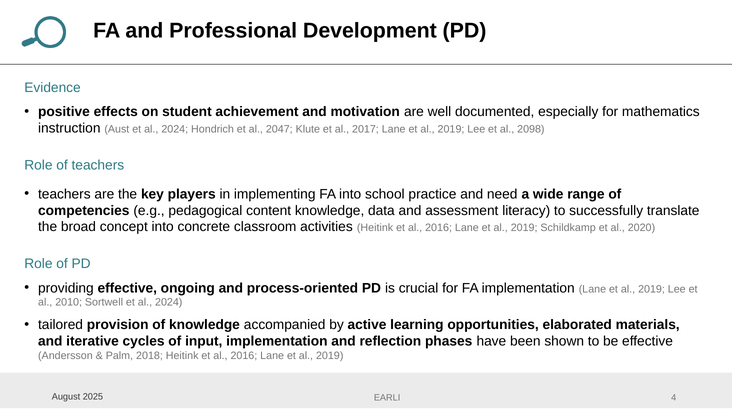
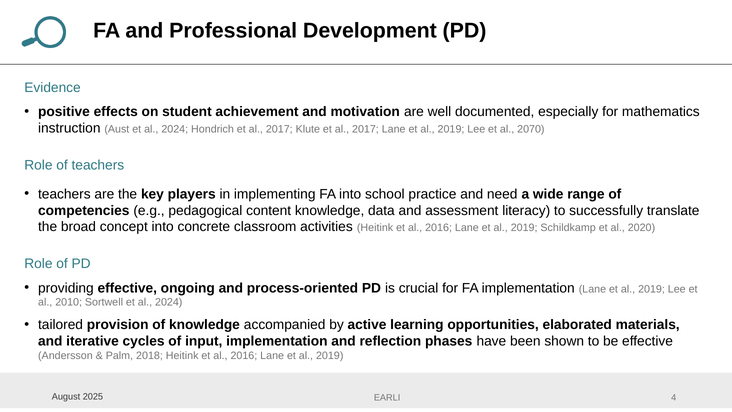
Hondrich et al 2047: 2047 -> 2017
2098: 2098 -> 2070
